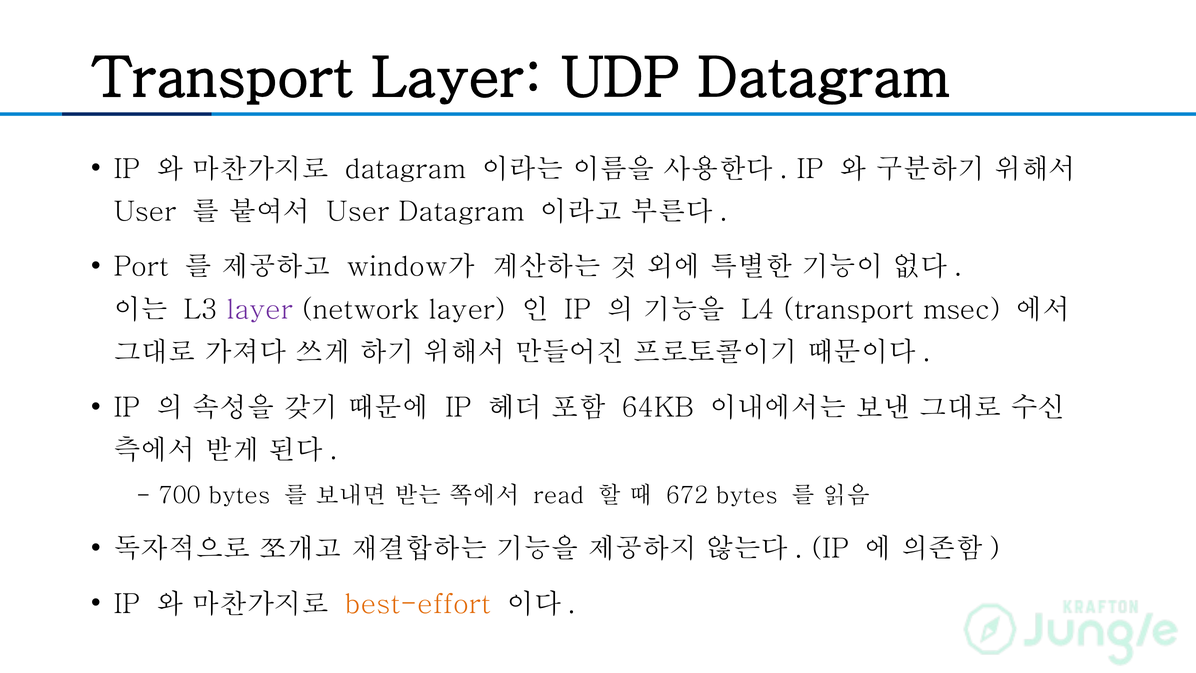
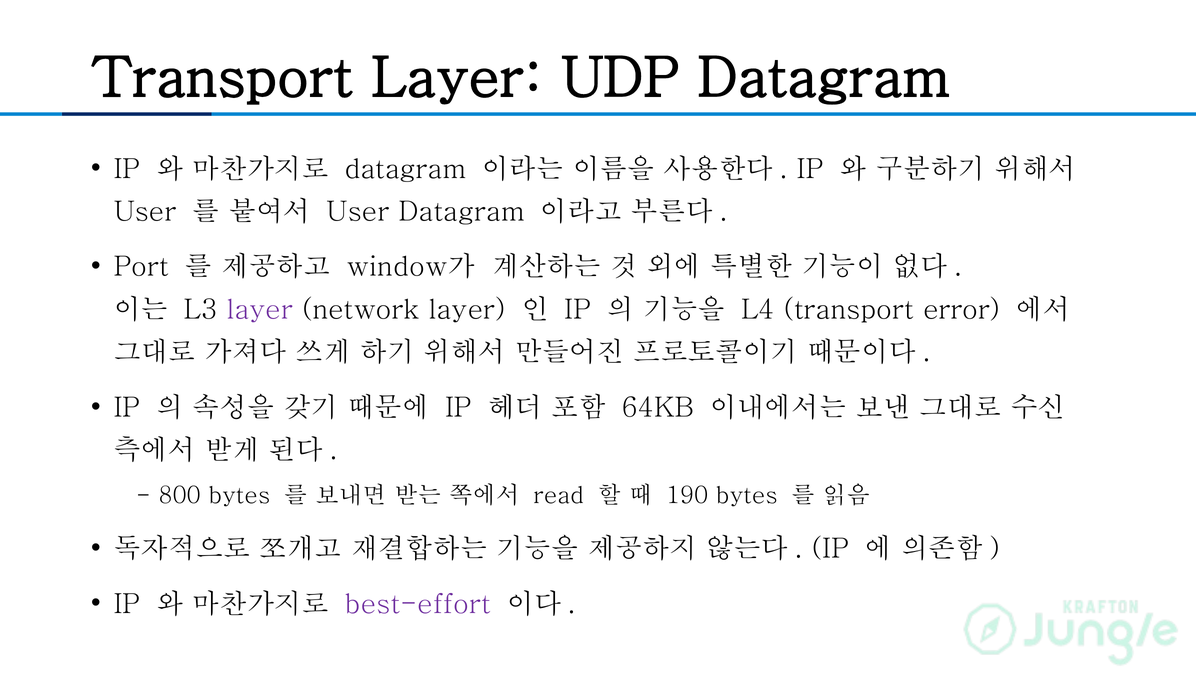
msec: msec -> error
700: 700 -> 800
672: 672 -> 190
best-effort colour: orange -> purple
